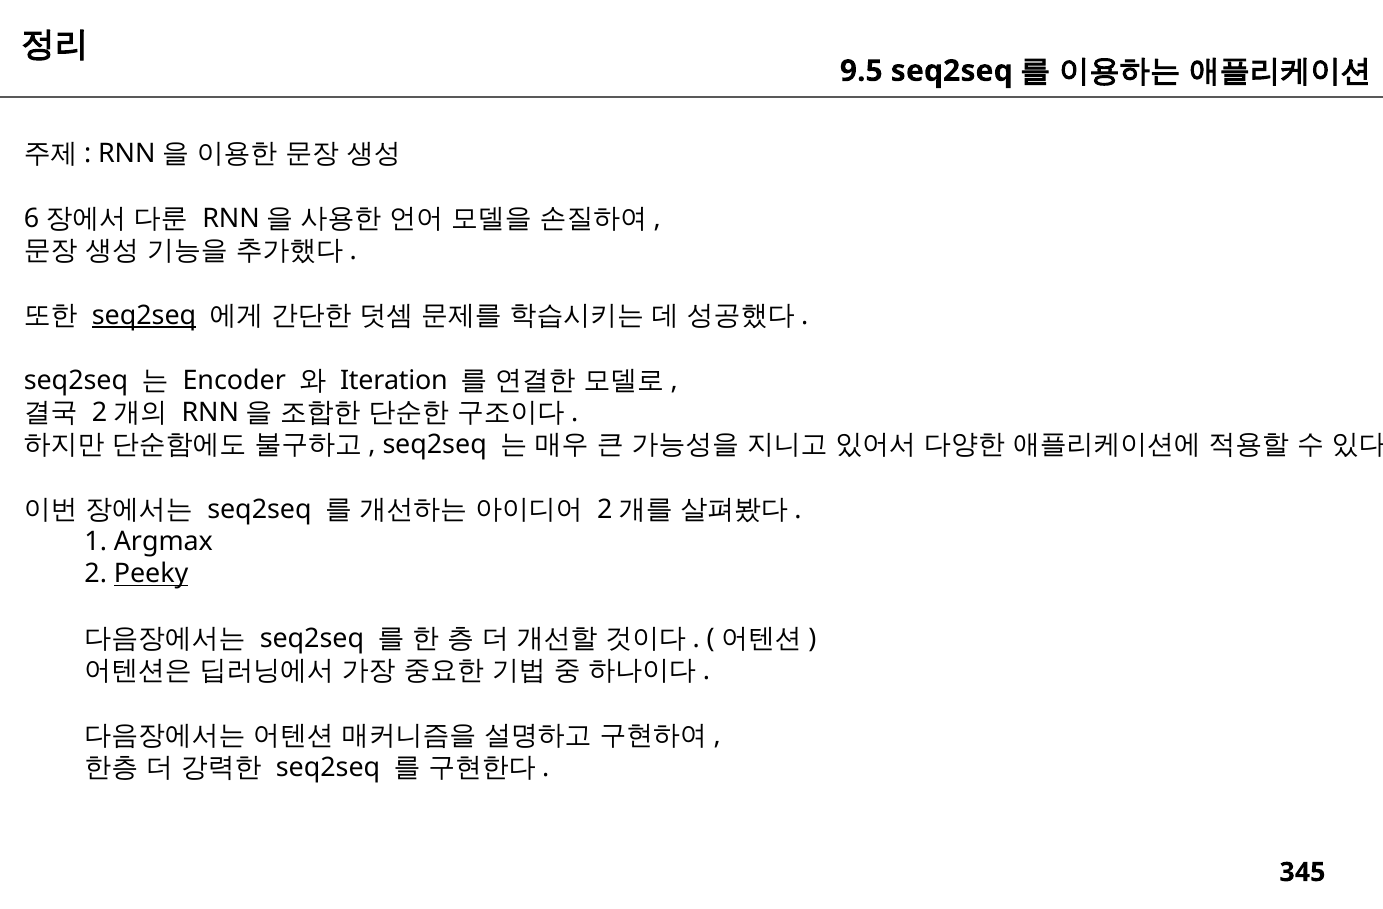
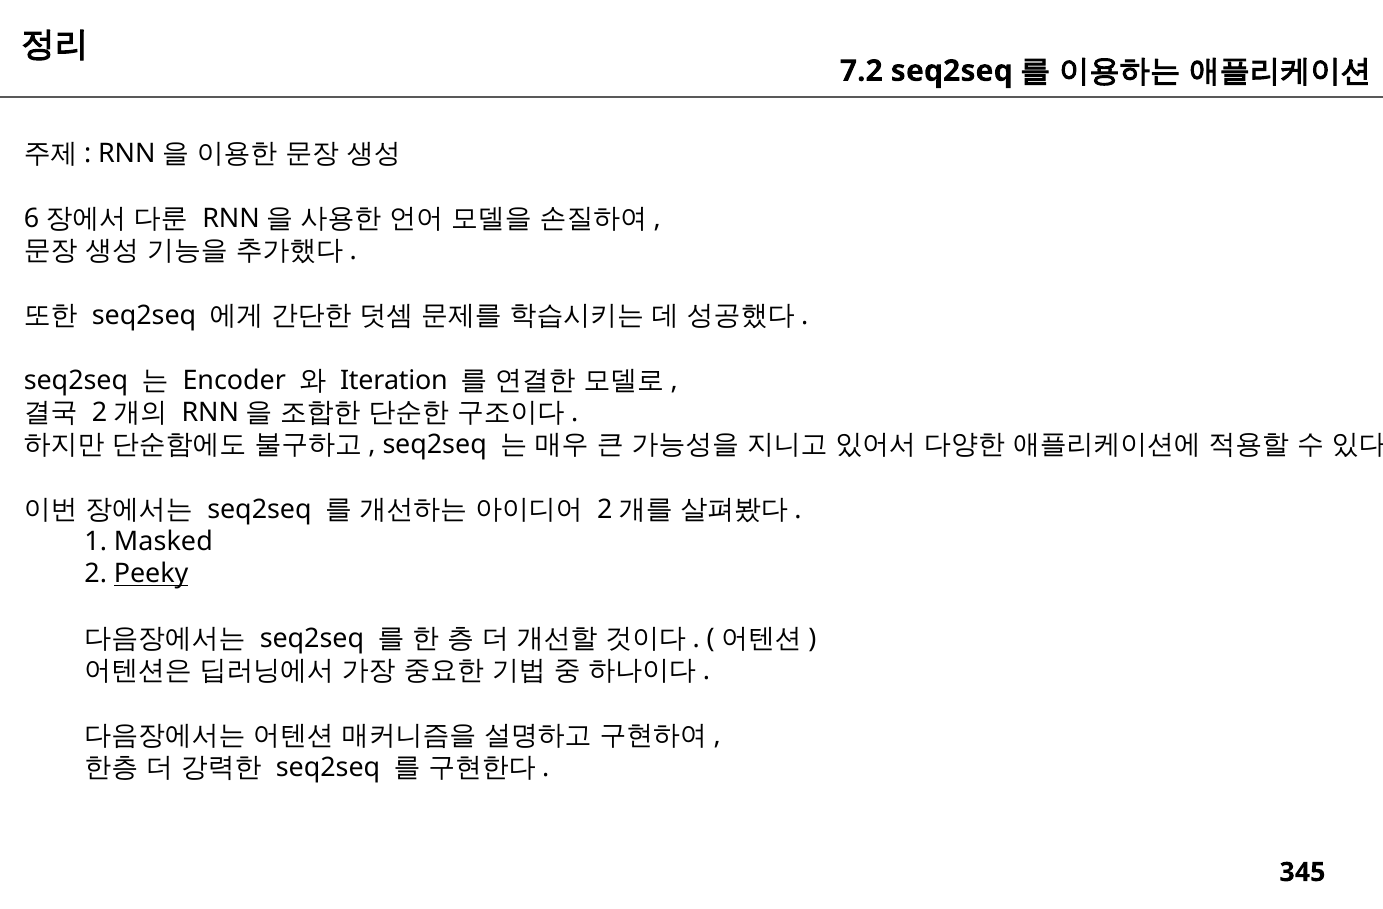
9.5: 9.5 -> 7.2
seq2seq at (144, 315) underline: present -> none
Argmax: Argmax -> Masked
